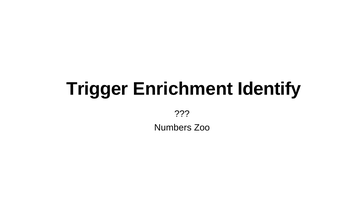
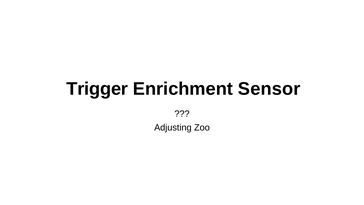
Identify: Identify -> Sensor
Numbers: Numbers -> Adjusting
